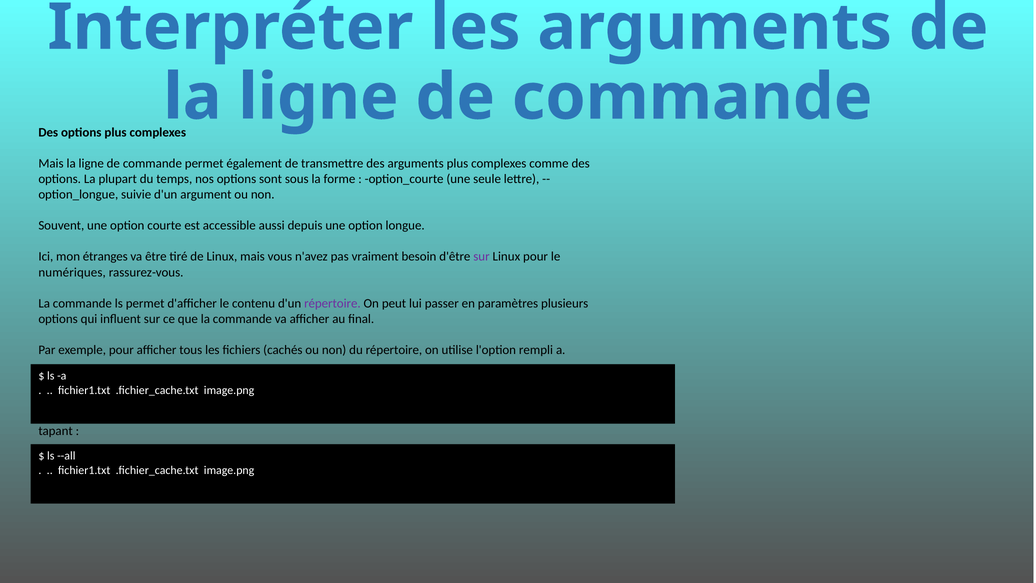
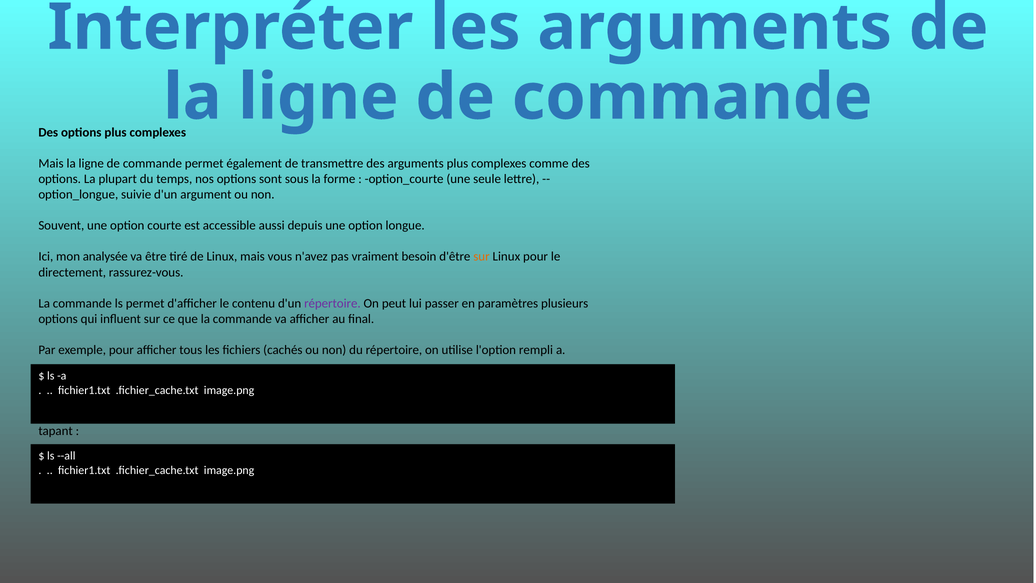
étranges: étranges -> analysée
sur at (481, 257) colour: purple -> orange
numériques: numériques -> directement
